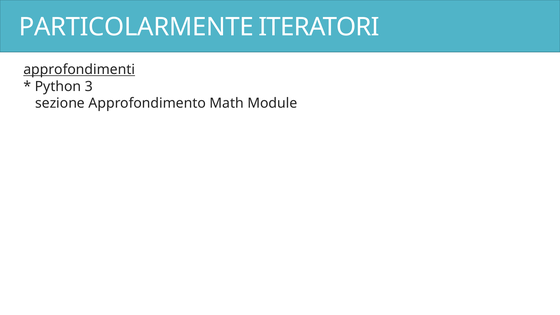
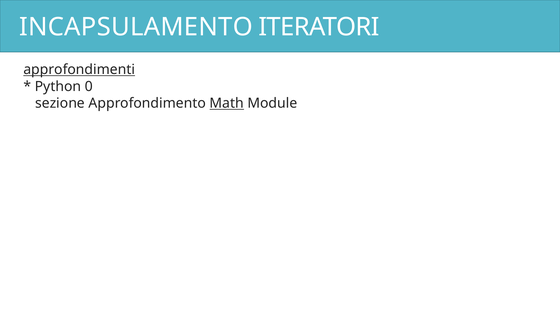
PARTICOLARMENTE: PARTICOLARMENTE -> INCAPSULAMENTO
3: 3 -> 0
Math underline: none -> present
